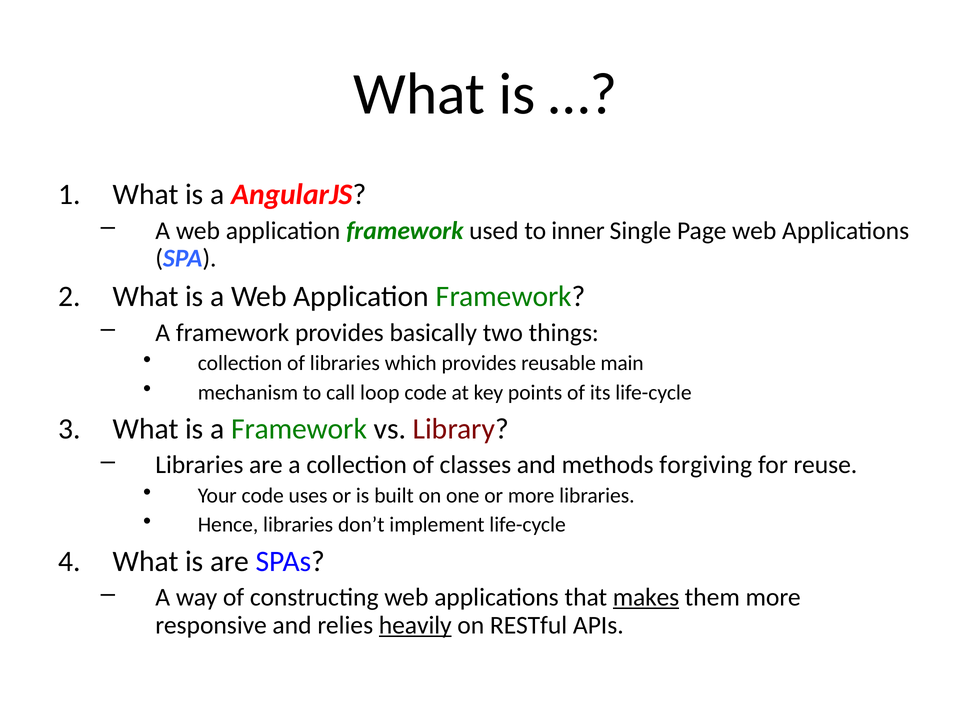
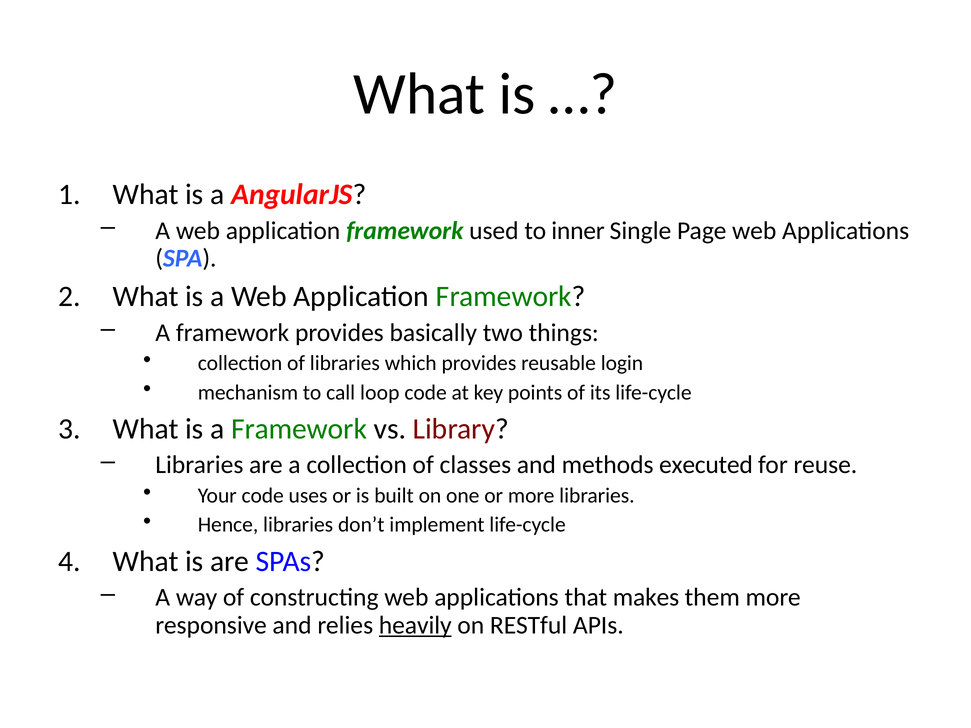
main: main -> login
forgiving: forgiving -> executed
makes underline: present -> none
